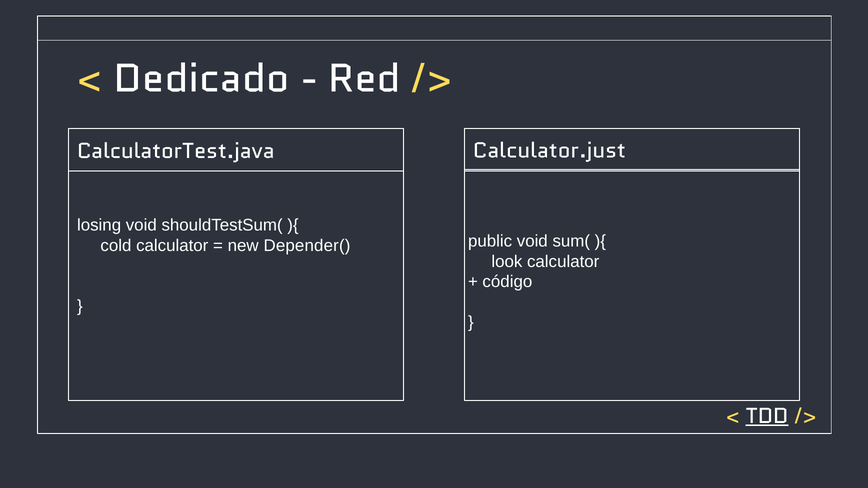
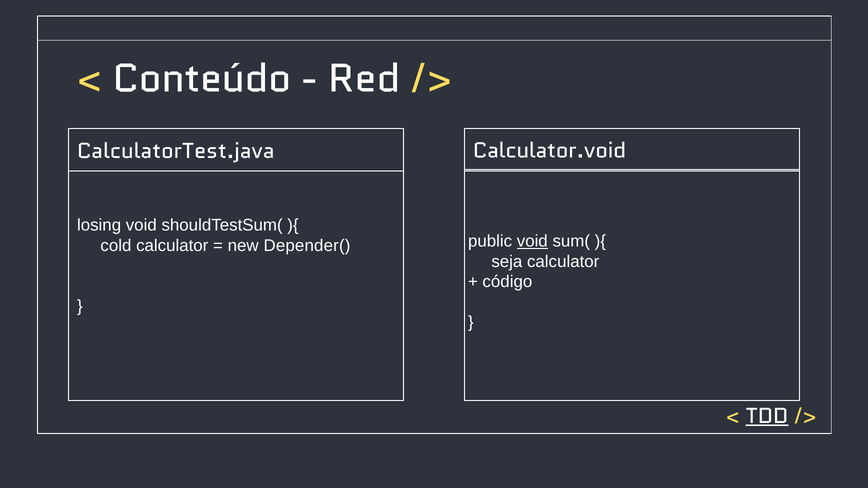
Dedicado: Dedicado -> Conteúdo
Calculator.just: Calculator.just -> Calculator.void
void at (532, 241) underline: none -> present
look: look -> seja
